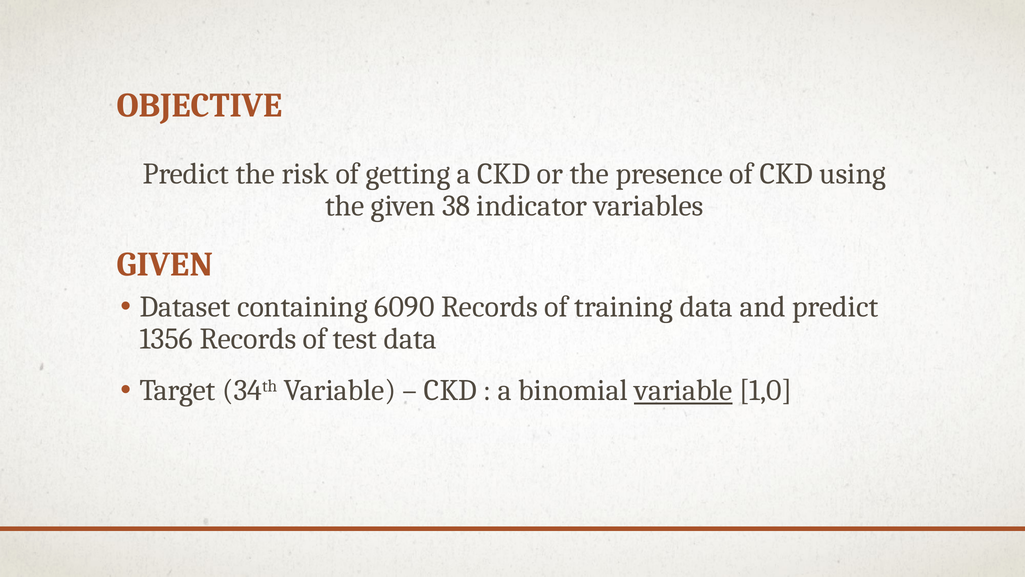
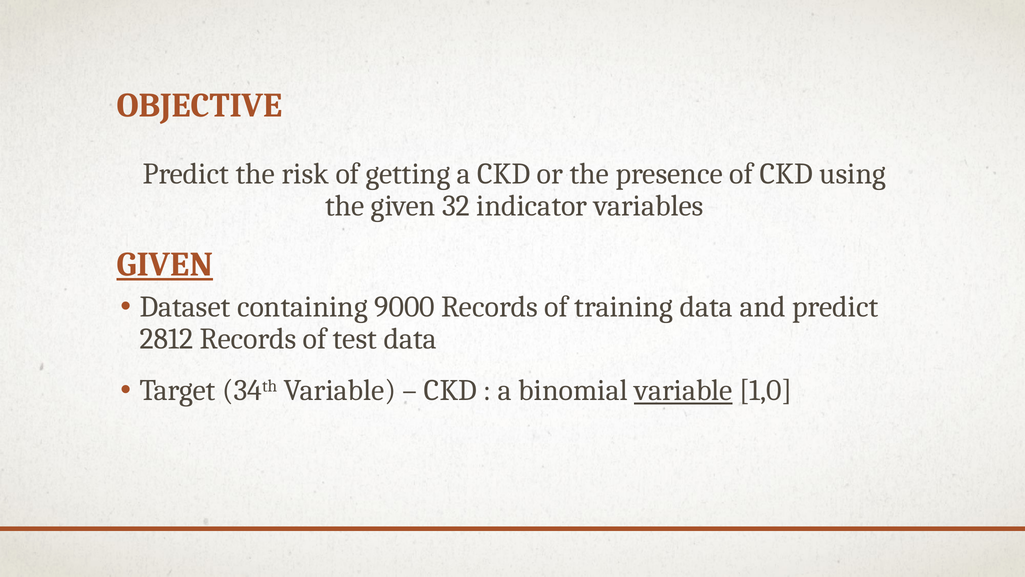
38: 38 -> 32
GIVEN at (165, 264) underline: none -> present
6090: 6090 -> 9000
1356: 1356 -> 2812
